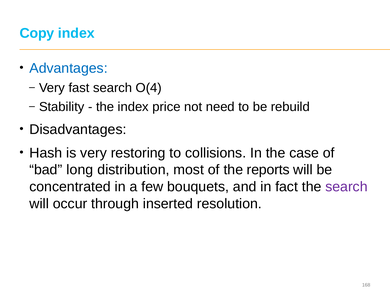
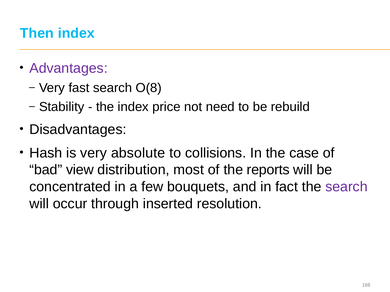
Copy: Copy -> Then
Advantages colour: blue -> purple
O(4: O(4 -> O(8
restoring: restoring -> absolute
long: long -> view
